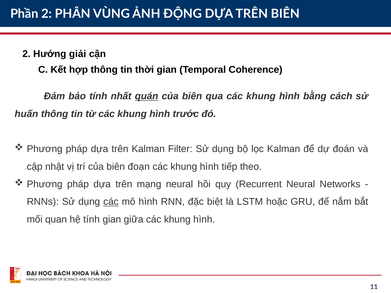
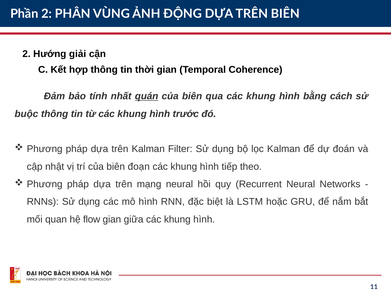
huấn: huấn -> buộc
các at (111, 202) underline: present -> none
hệ tính: tính -> flow
